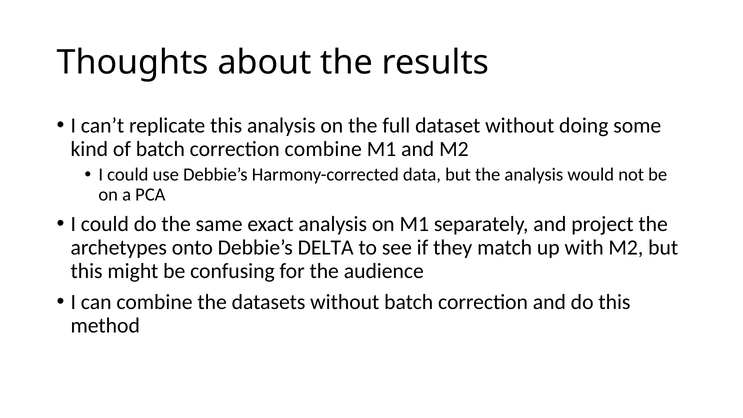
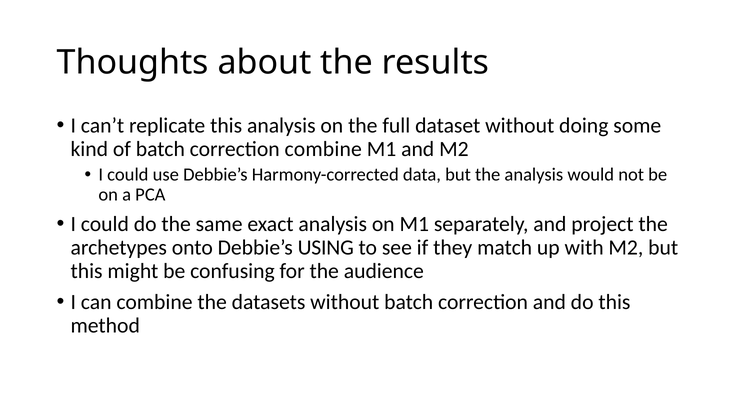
DELTA: DELTA -> USING
